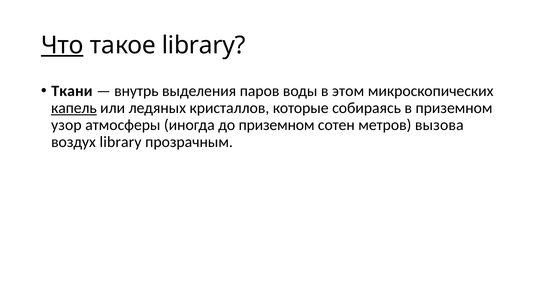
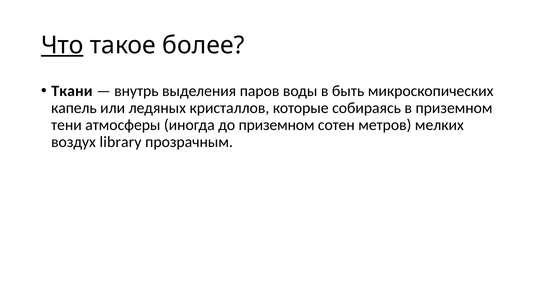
такое library: library -> более
этом: этом -> быть
капель underline: present -> none
узор: узор -> тени
вызова: вызова -> мелких
